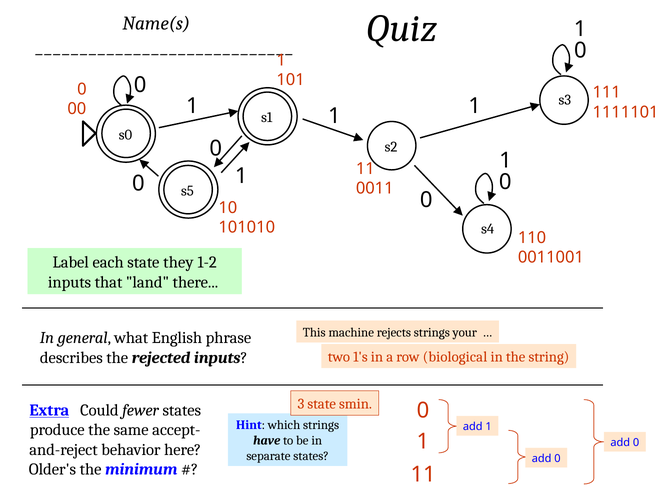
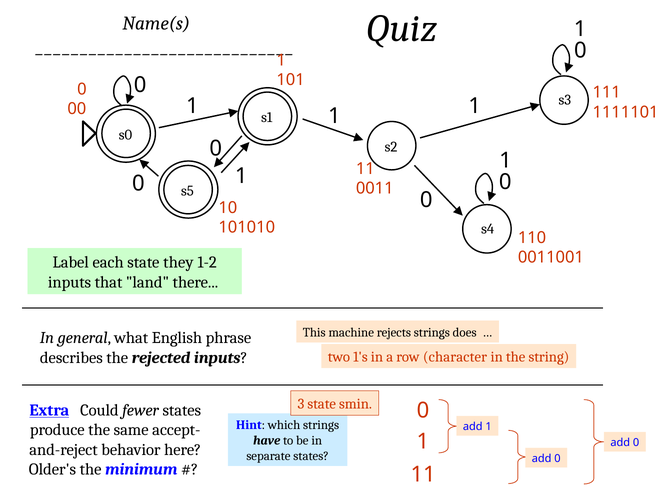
your: your -> does
biological: biological -> character
